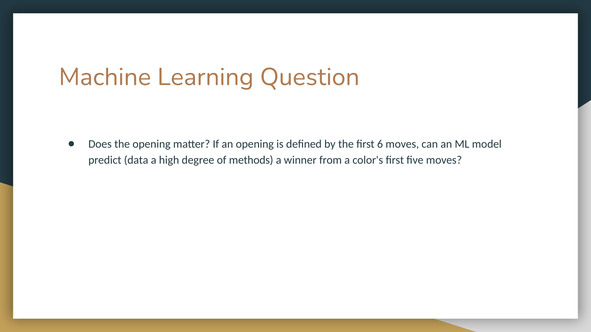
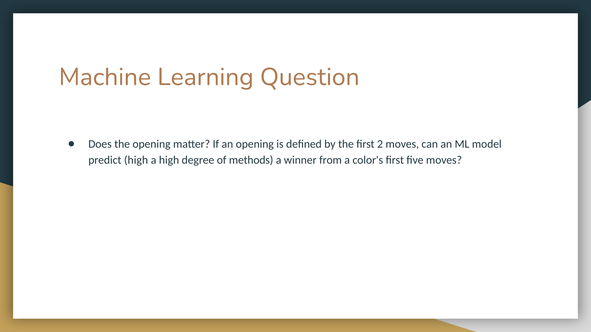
6: 6 -> 2
predict data: data -> high
